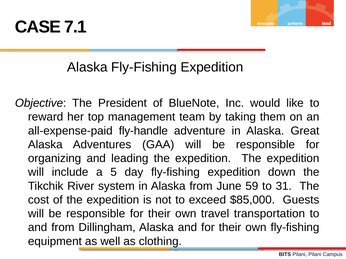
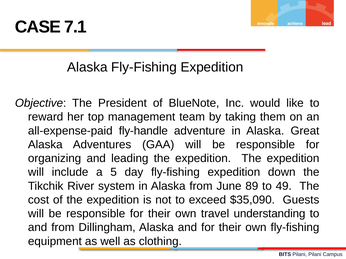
59: 59 -> 89
31: 31 -> 49
$85,000: $85,000 -> $35,090
transportation: transportation -> understanding
